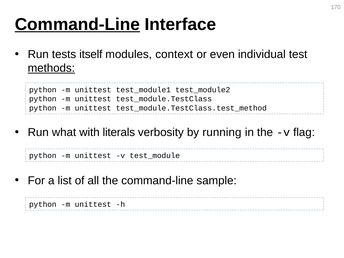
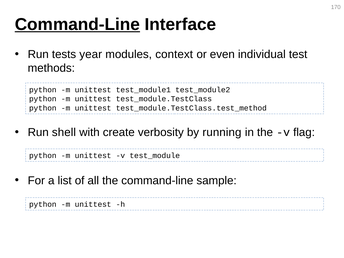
itself: itself -> year
methods underline: present -> none
what: what -> shell
literals: literals -> create
